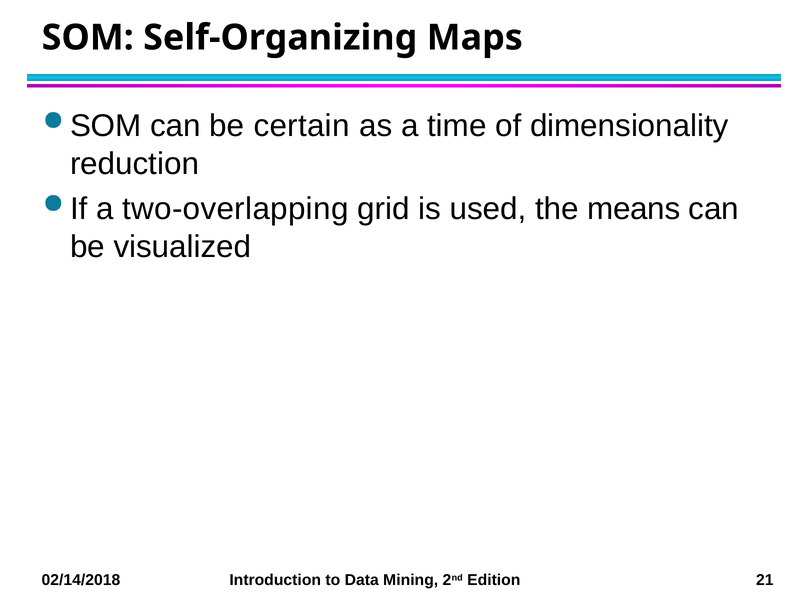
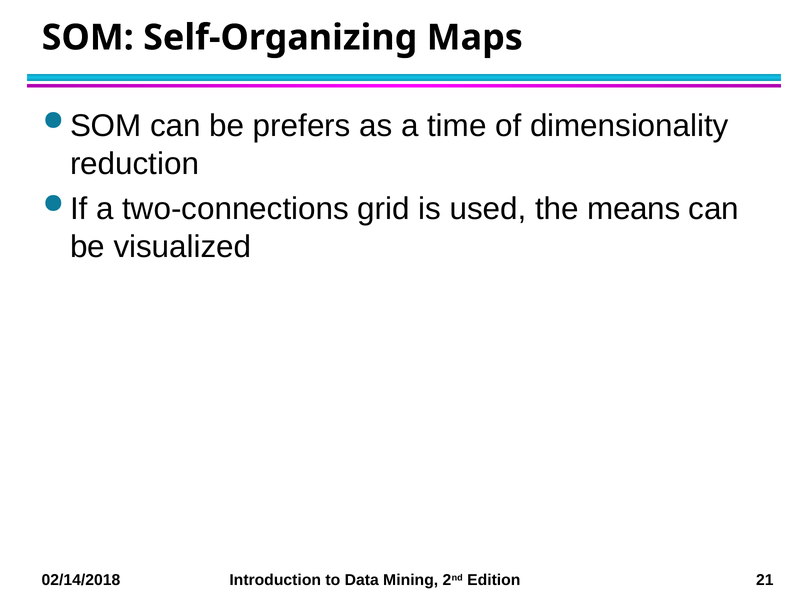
certain: certain -> prefers
two-overlapping: two-overlapping -> two-connections
